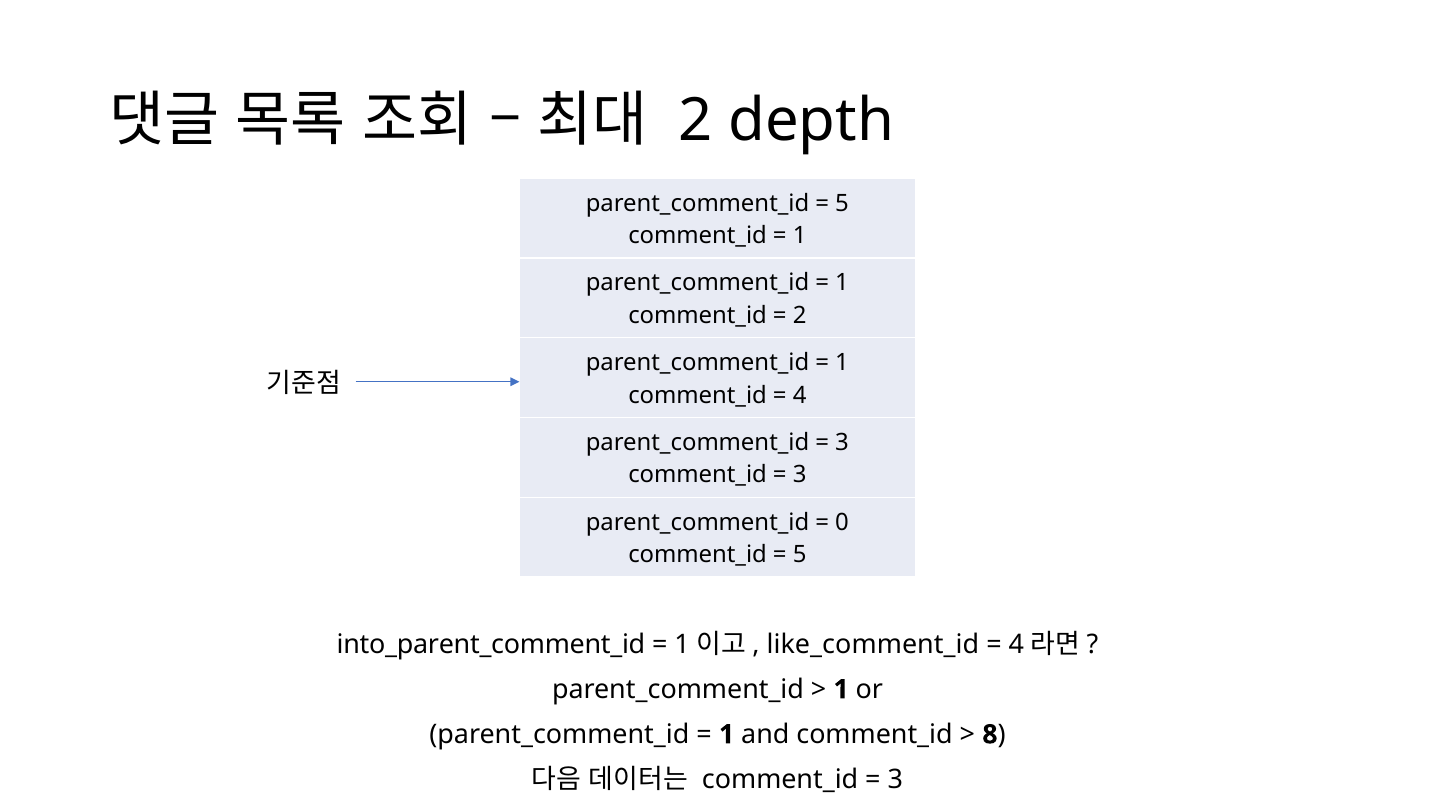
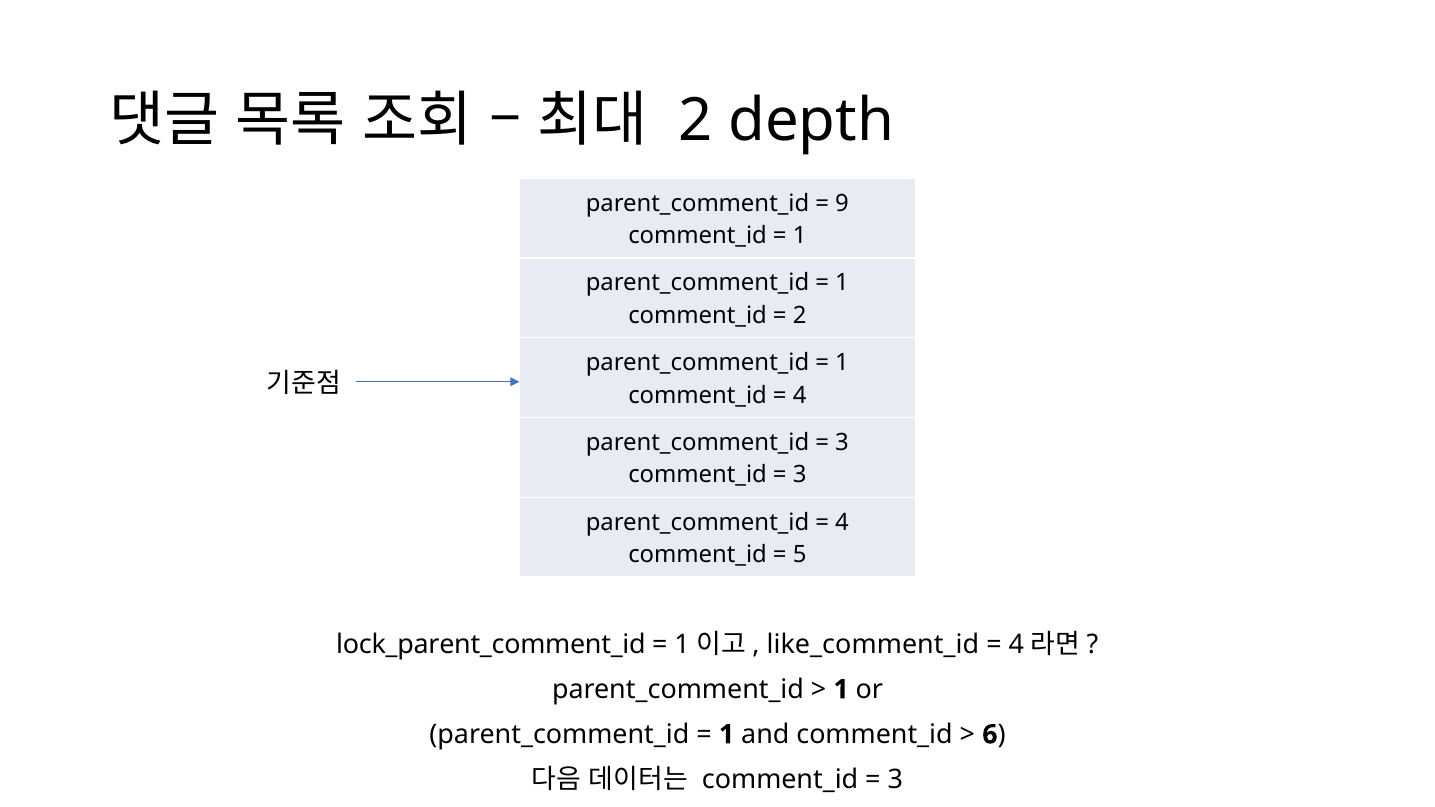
5 at (842, 203): 5 -> 9
0 at (842, 522): 0 -> 4
into_parent_comment_id: into_parent_comment_id -> lock_parent_comment_id
8: 8 -> 6
